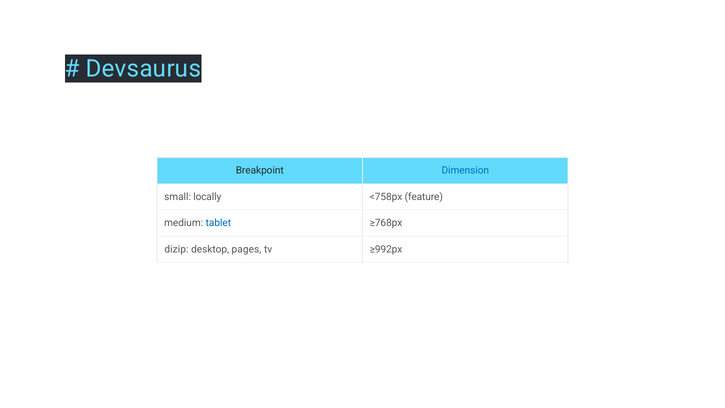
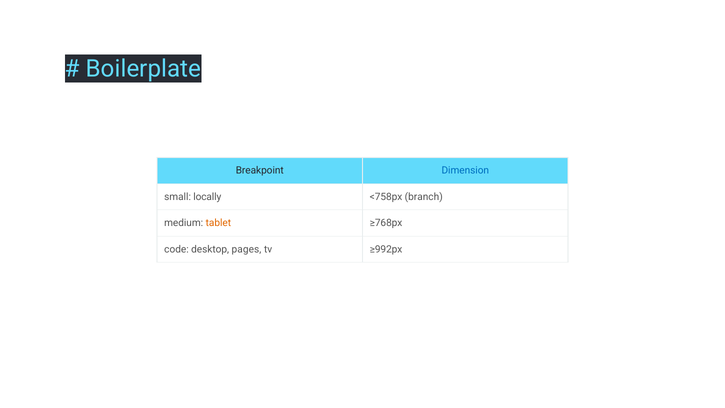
Devsaurus: Devsaurus -> Boilerplate
feature: feature -> branch
tablet colour: blue -> orange
dizip: dizip -> code
